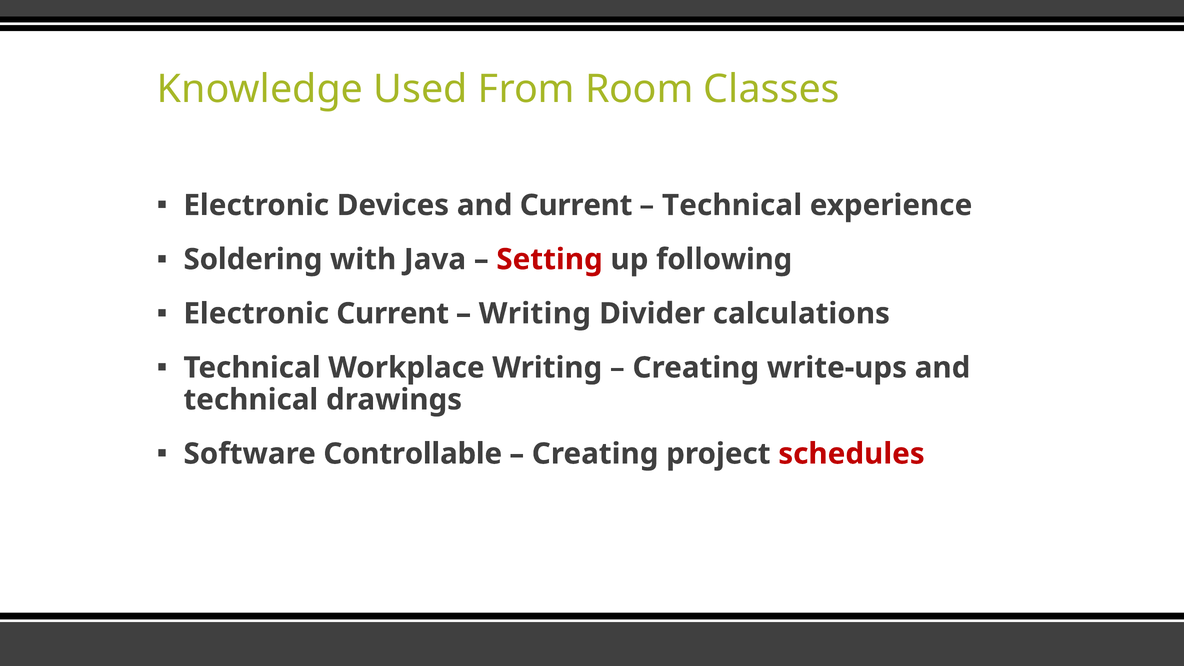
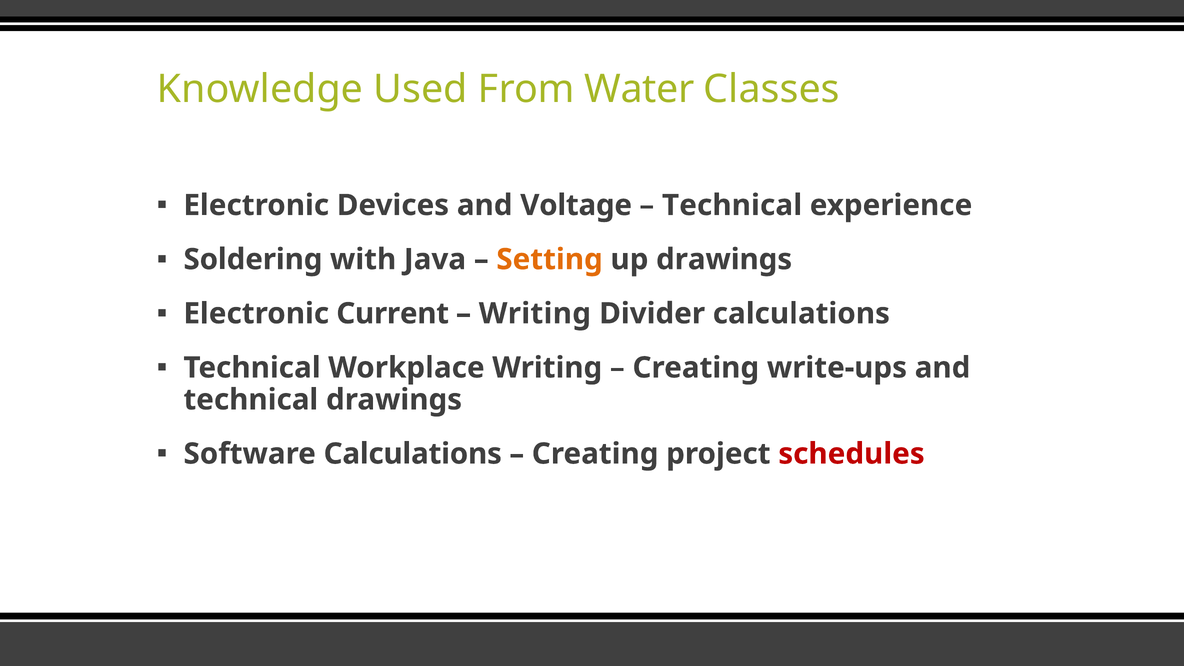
Room: Room -> Water
and Current: Current -> Voltage
Setting colour: red -> orange
up following: following -> drawings
Software Controllable: Controllable -> Calculations
